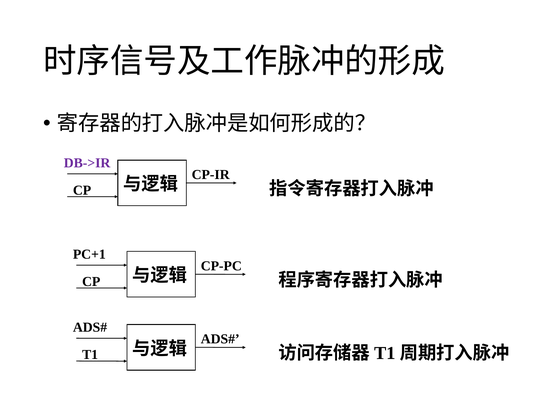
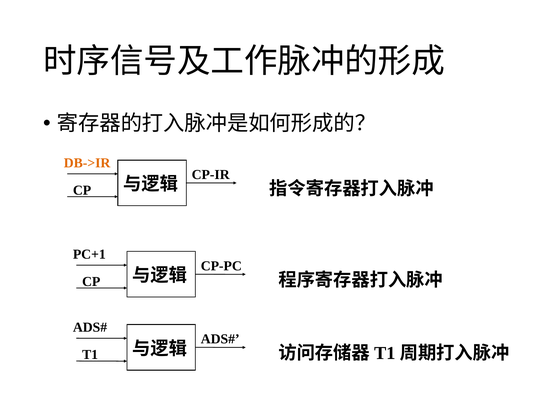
DB->IR colour: purple -> orange
